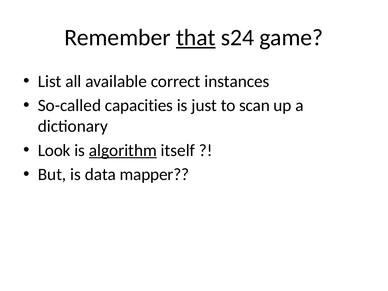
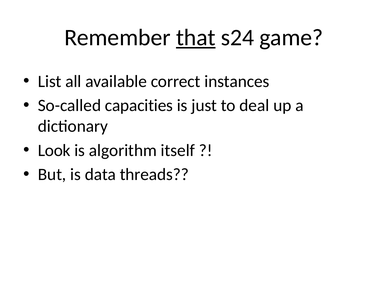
scan: scan -> deal
algorithm underline: present -> none
mapper: mapper -> threads
